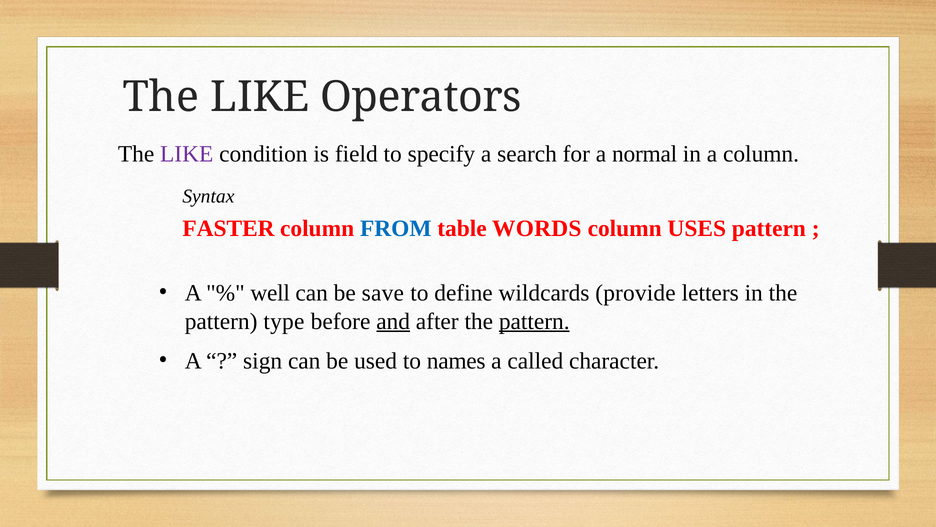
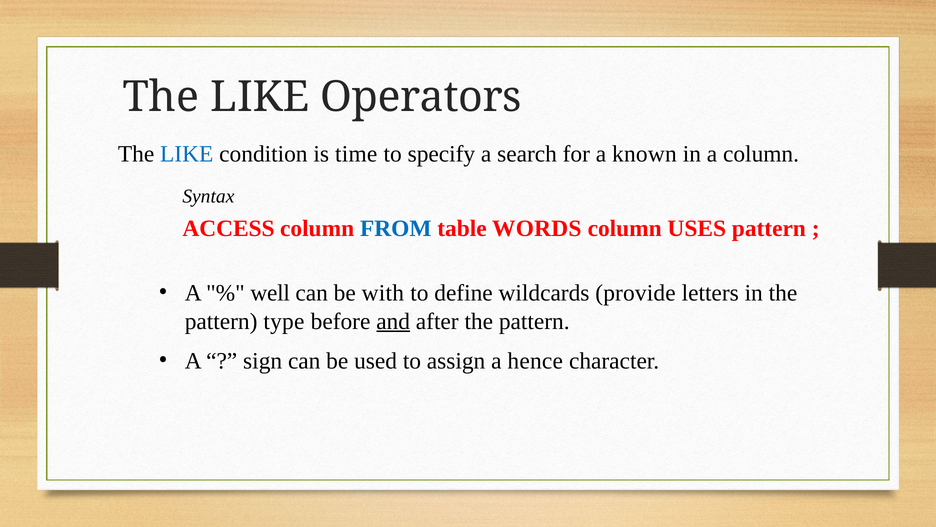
LIKE at (187, 154) colour: purple -> blue
field: field -> time
normal: normal -> known
FASTER: FASTER -> ACCESS
save: save -> with
pattern at (534, 321) underline: present -> none
names: names -> assign
called: called -> hence
